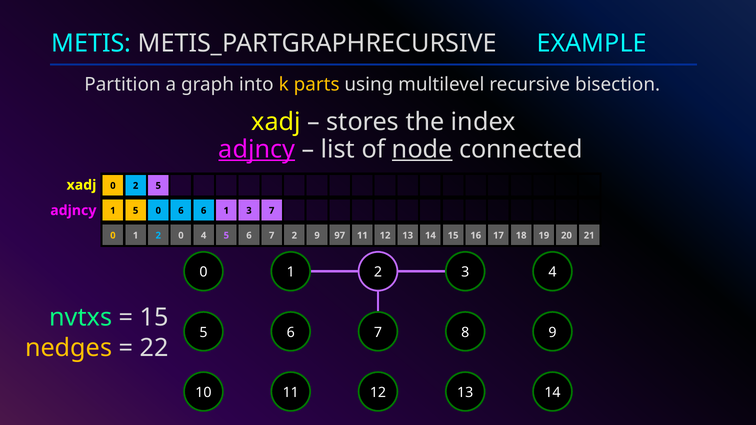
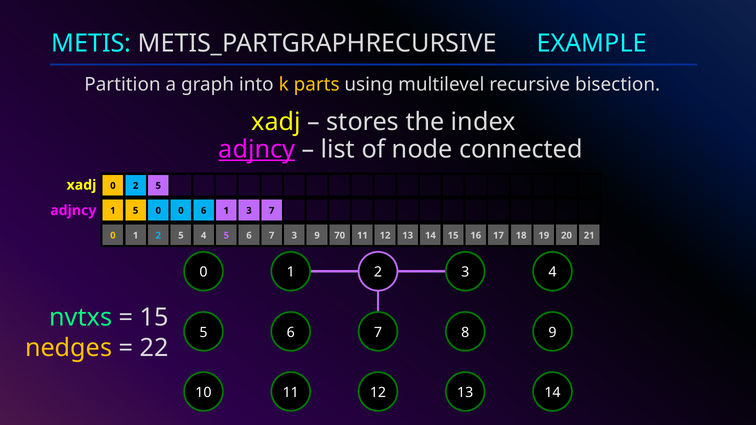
node underline: present -> none
0 6: 6 -> 0
1 2 0: 0 -> 5
7 2: 2 -> 3
97: 97 -> 70
